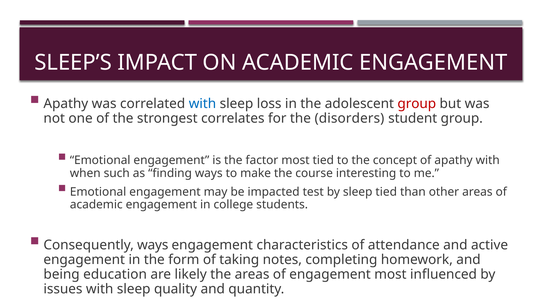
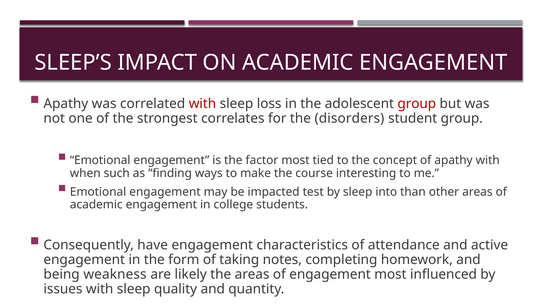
with at (202, 104) colour: blue -> red
sleep tied: tied -> into
Consequently ways: ways -> have
education: education -> weakness
